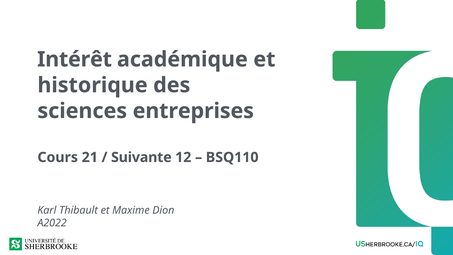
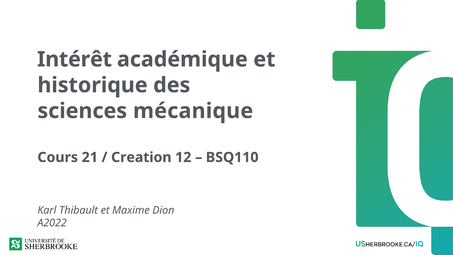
entreprises: entreprises -> mécanique
Suivante: Suivante -> Creation
